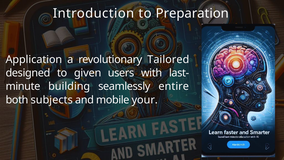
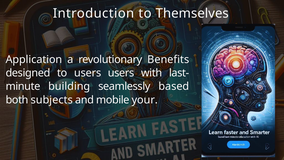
Preparation: Preparation -> Themselves
Tailored: Tailored -> Benefits
to given: given -> users
entire: entire -> based
